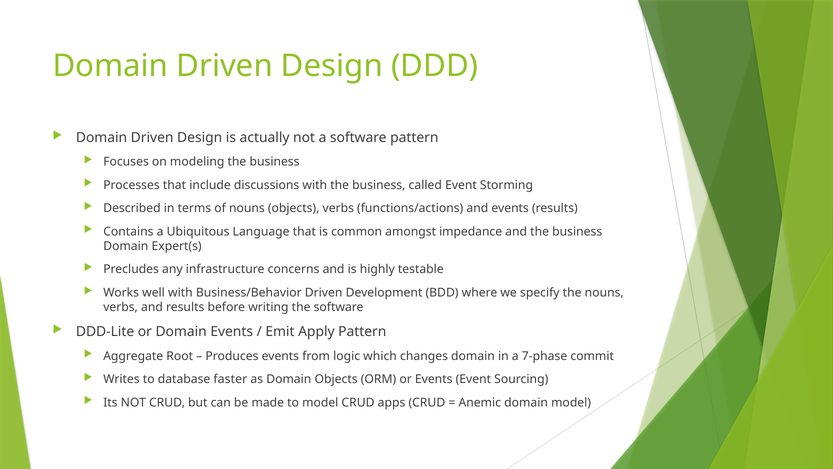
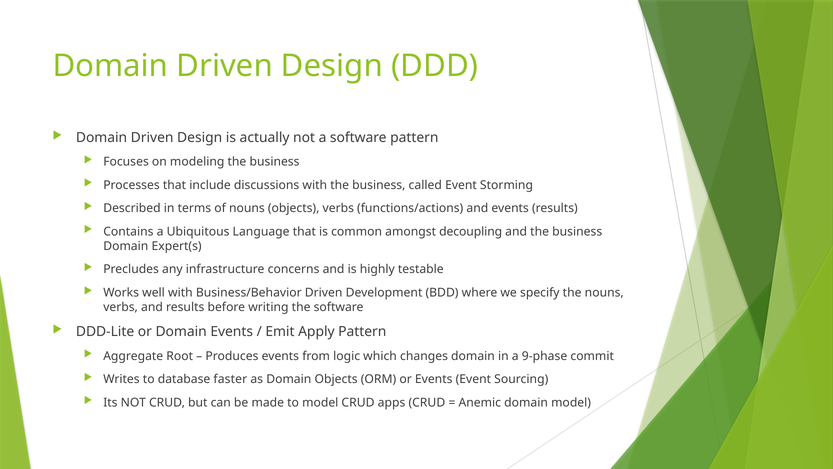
impedance: impedance -> decoupling
7-phase: 7-phase -> 9-phase
